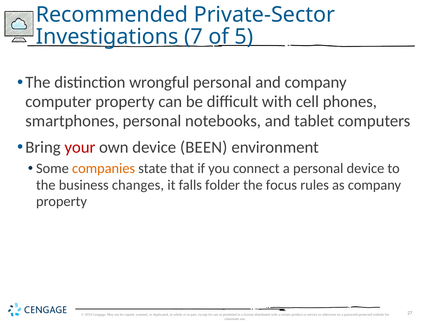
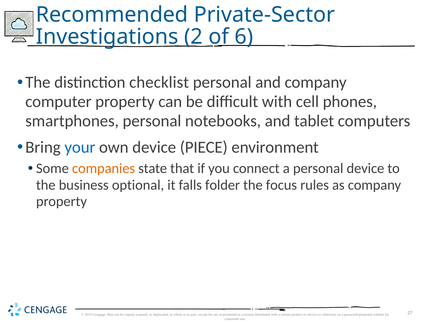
7: 7 -> 2
5: 5 -> 6
wrongful: wrongful -> checklist
your colour: red -> blue
BEEN: BEEN -> PIECE
changes: changes -> optional
